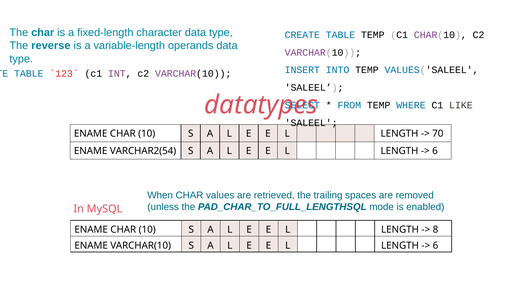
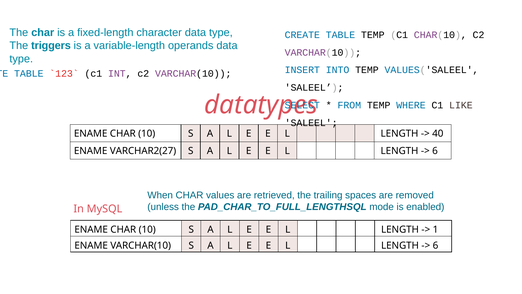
reverse: reverse -> triggers
70: 70 -> 40
VARCHAR2(54: VARCHAR2(54 -> VARCHAR2(27
8: 8 -> 1
